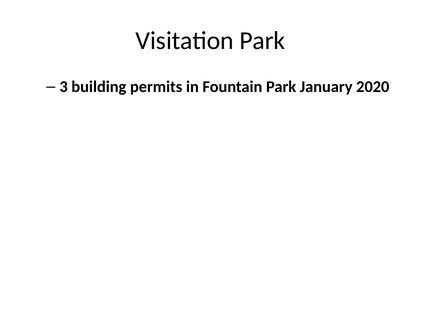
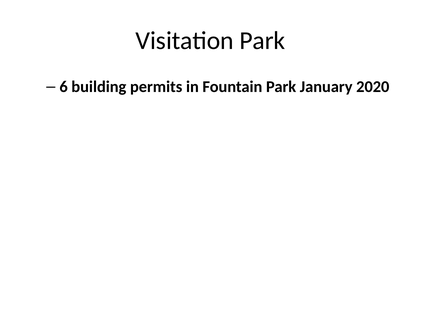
3: 3 -> 6
